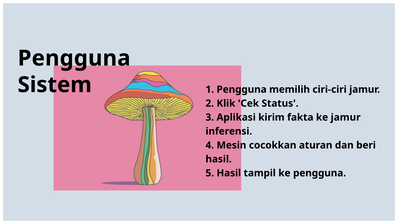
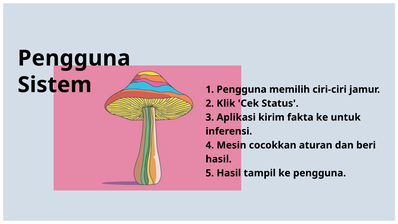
ke jamur: jamur -> untuk
